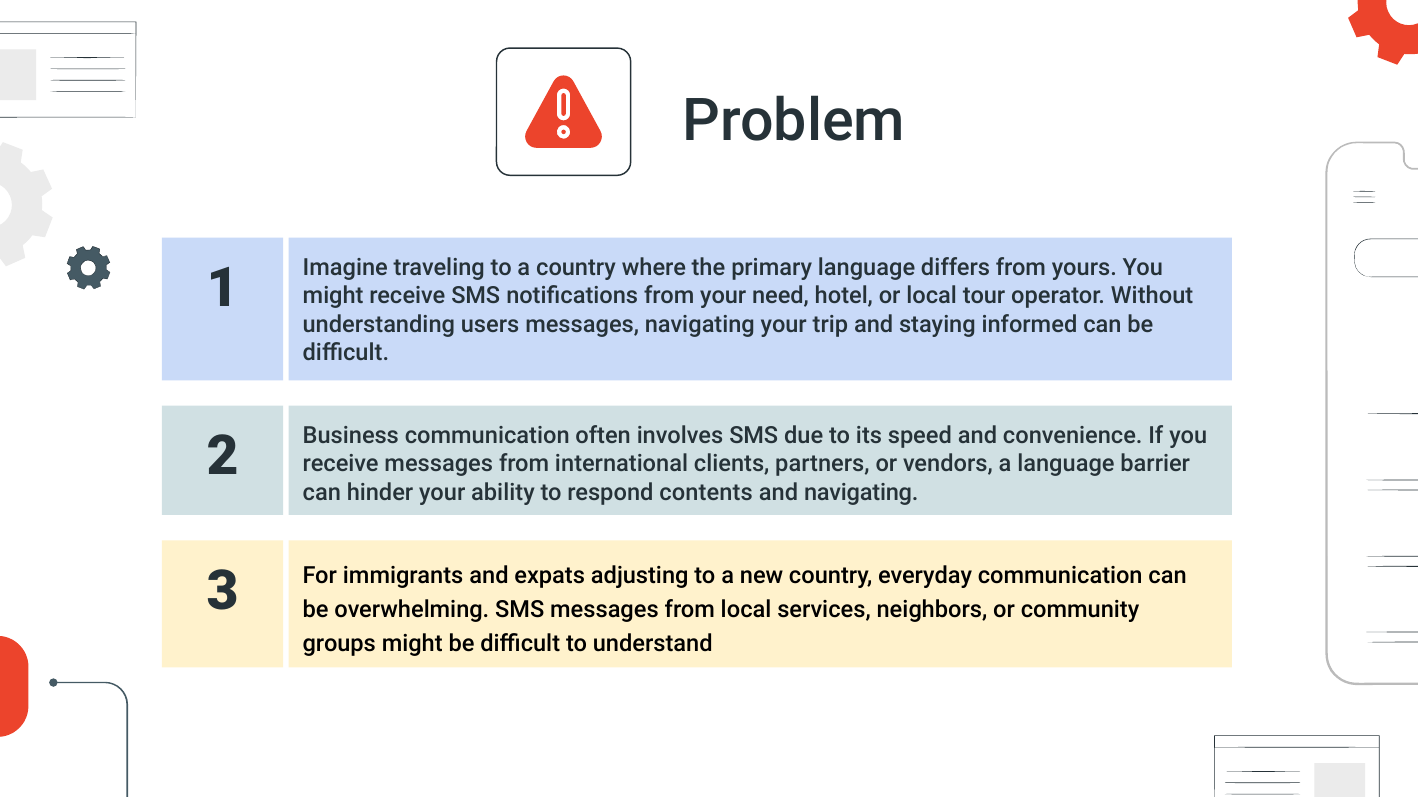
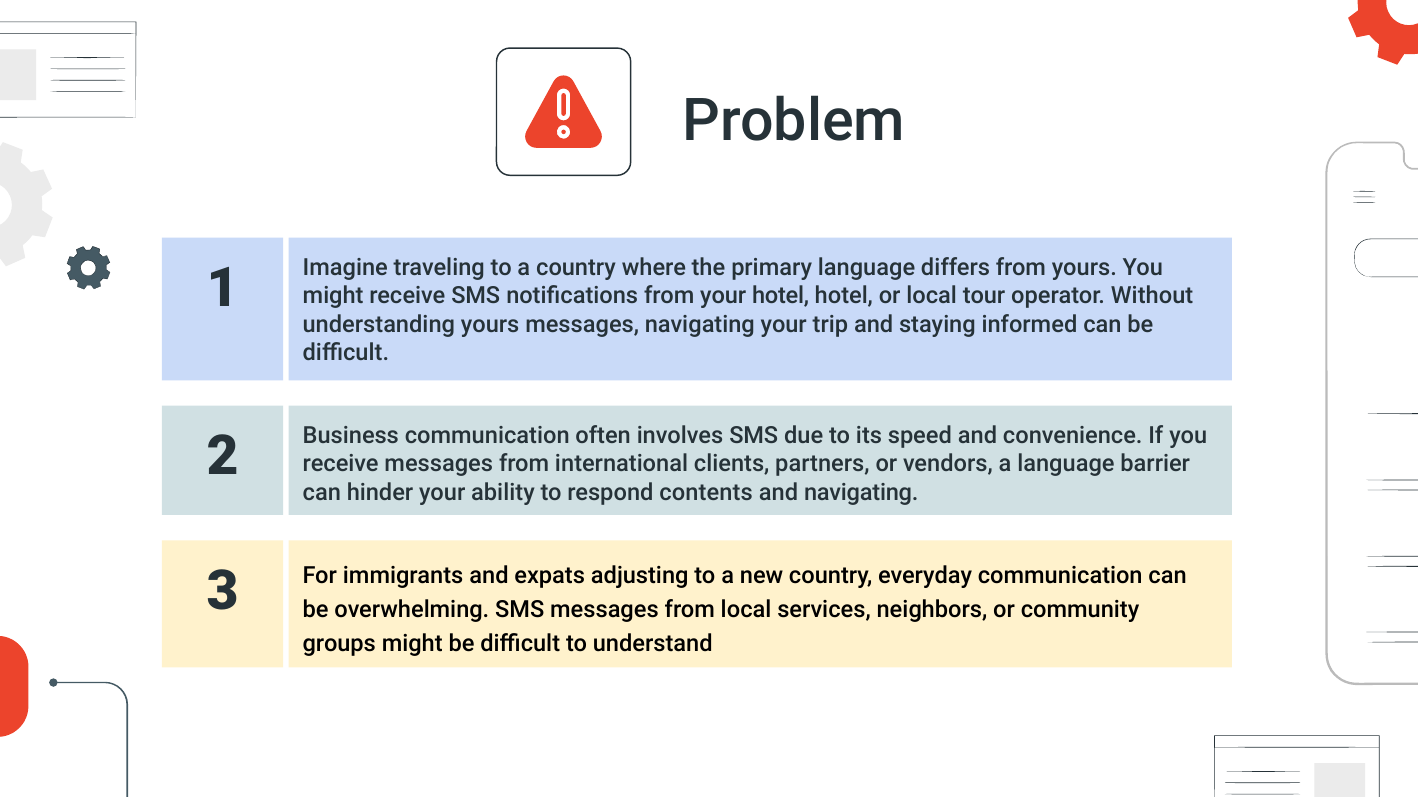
your need: need -> hotel
understanding users: users -> yours
